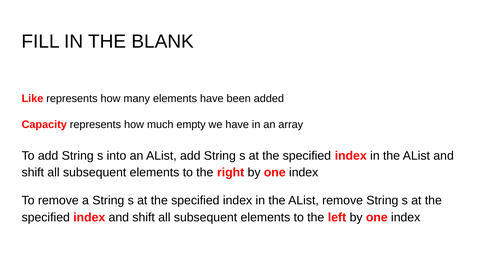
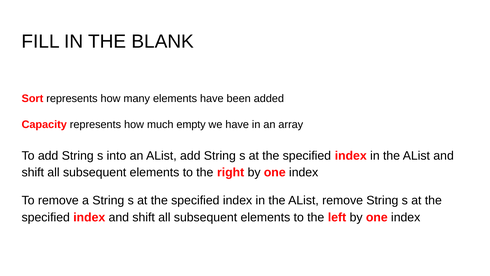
Like: Like -> Sort
